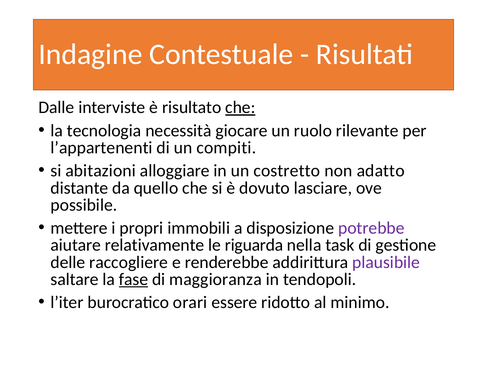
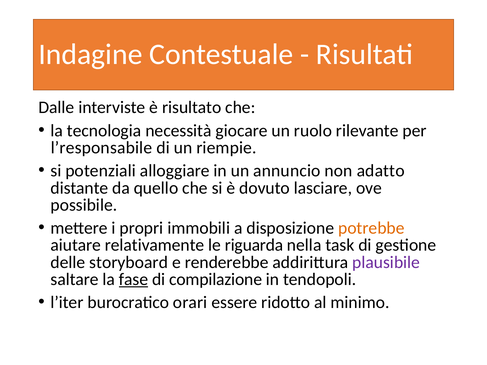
che at (240, 108) underline: present -> none
l’appartenenti: l’appartenenti -> l’responsabile
compiti: compiti -> riempie
abitazioni: abitazioni -> potenziali
costretto: costretto -> annuncio
potrebbe colour: purple -> orange
raccogliere: raccogliere -> storyboard
maggioranza: maggioranza -> compilazione
